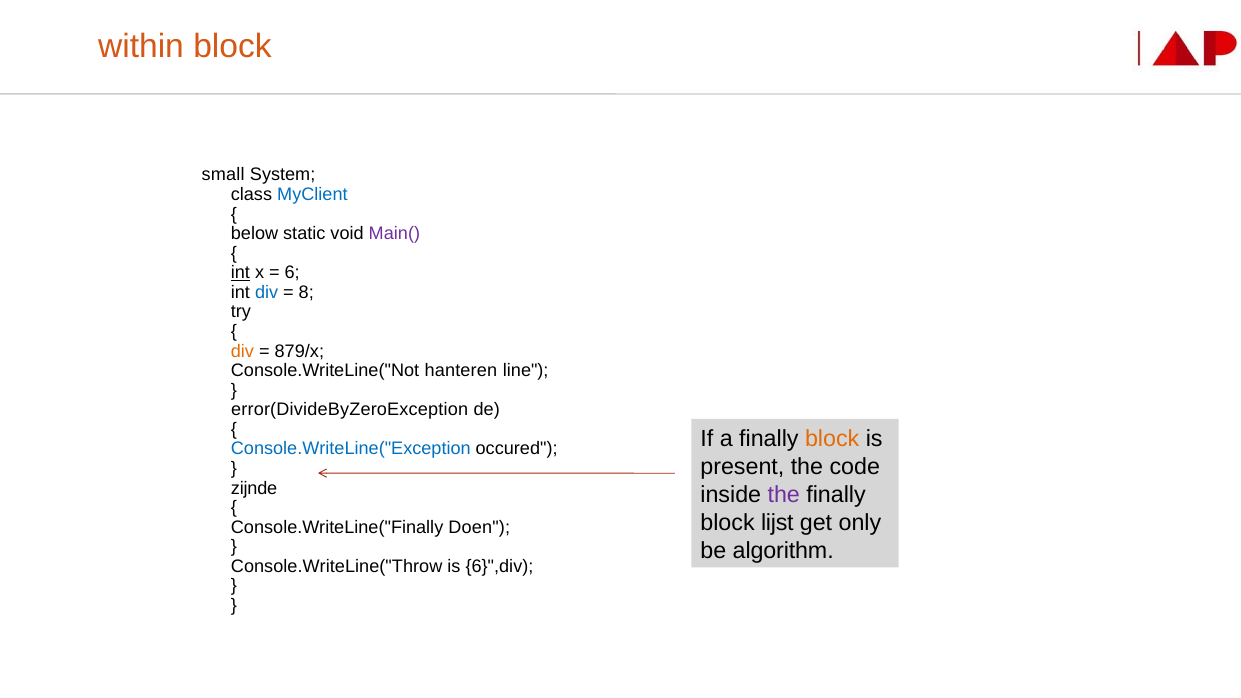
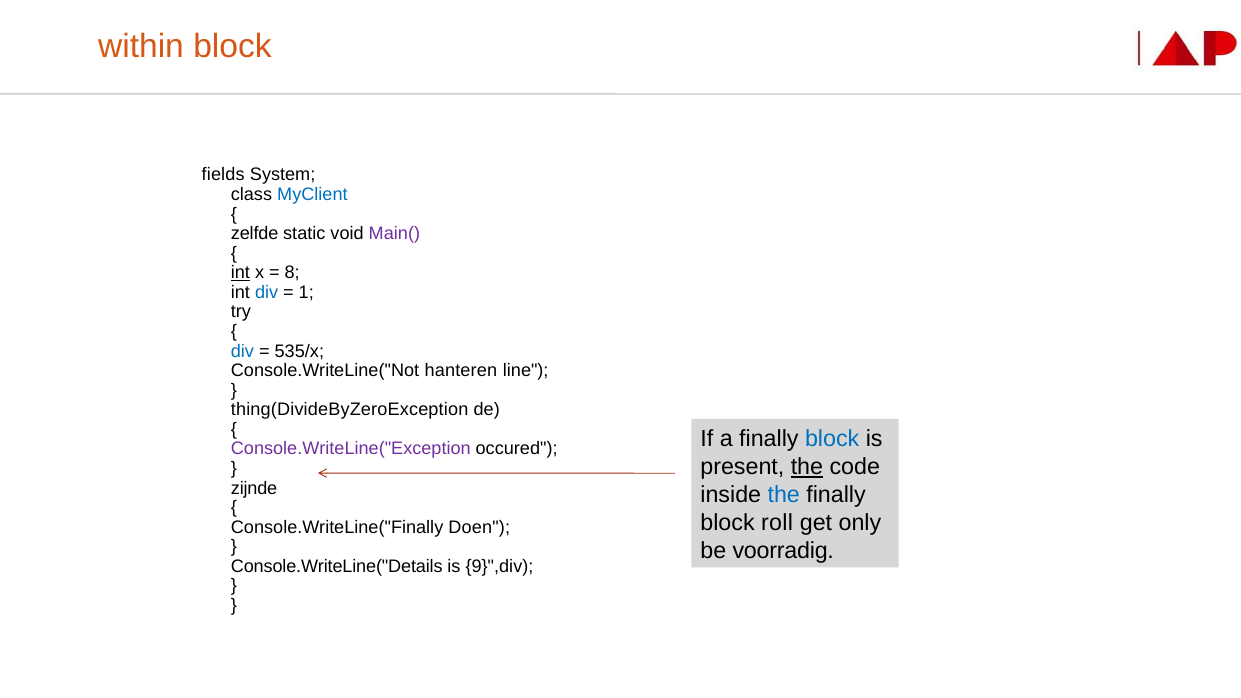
small: small -> fields
below: below -> zelfde
6: 6 -> 8
8: 8 -> 1
div at (242, 351) colour: orange -> blue
879/x: 879/x -> 535/x
error(DivideByZeroException: error(DivideByZeroException -> thing(DivideByZeroException
block at (832, 439) colour: orange -> blue
Console.WriteLine("Exception colour: blue -> purple
the at (807, 467) underline: none -> present
the at (784, 495) colour: purple -> blue
lijst: lijst -> roll
algorithm: algorithm -> voorradig
Console.WriteLine("Throw: Console.WriteLine("Throw -> Console.WriteLine("Details
6}",div: 6}",div -> 9}",div
